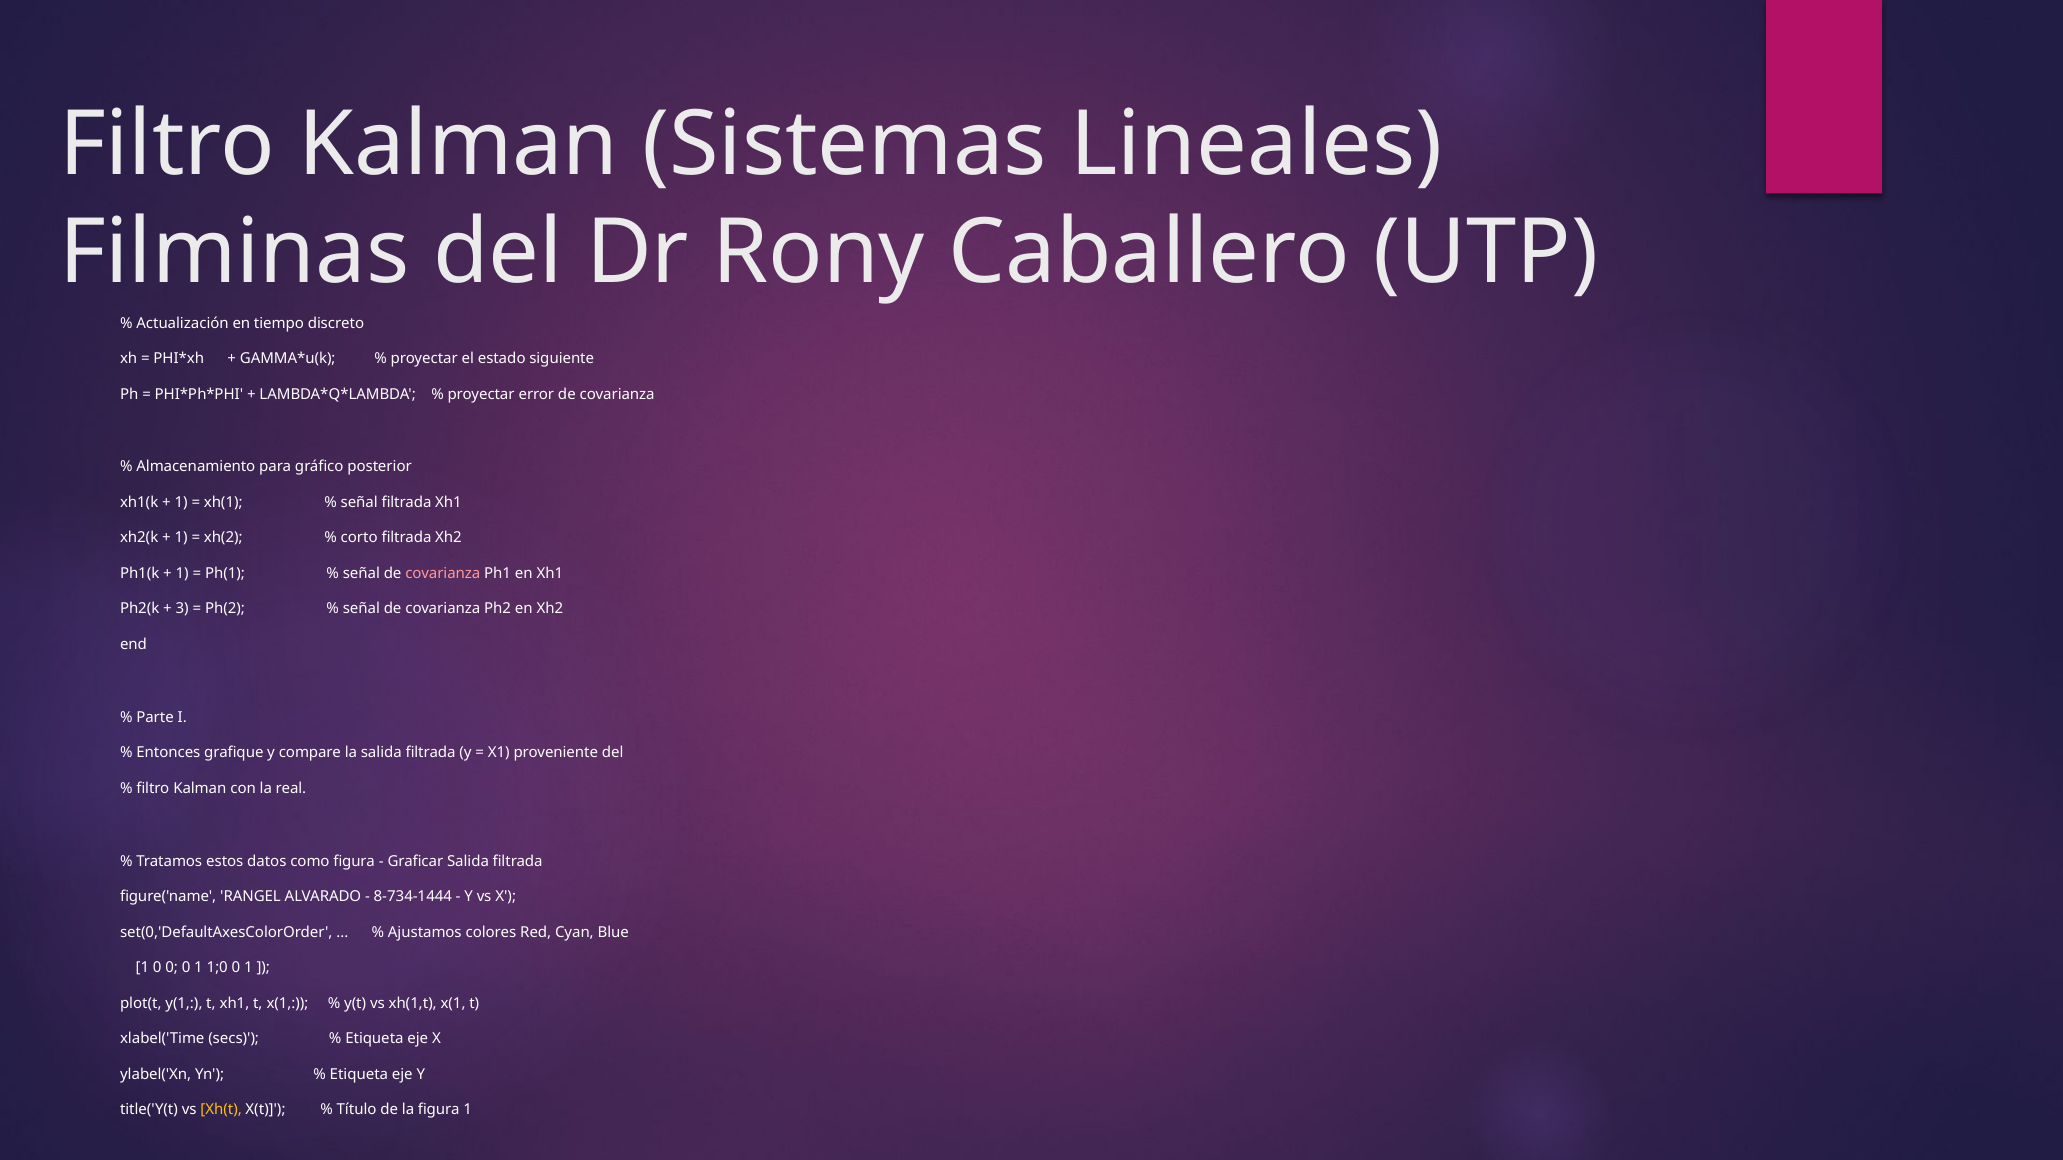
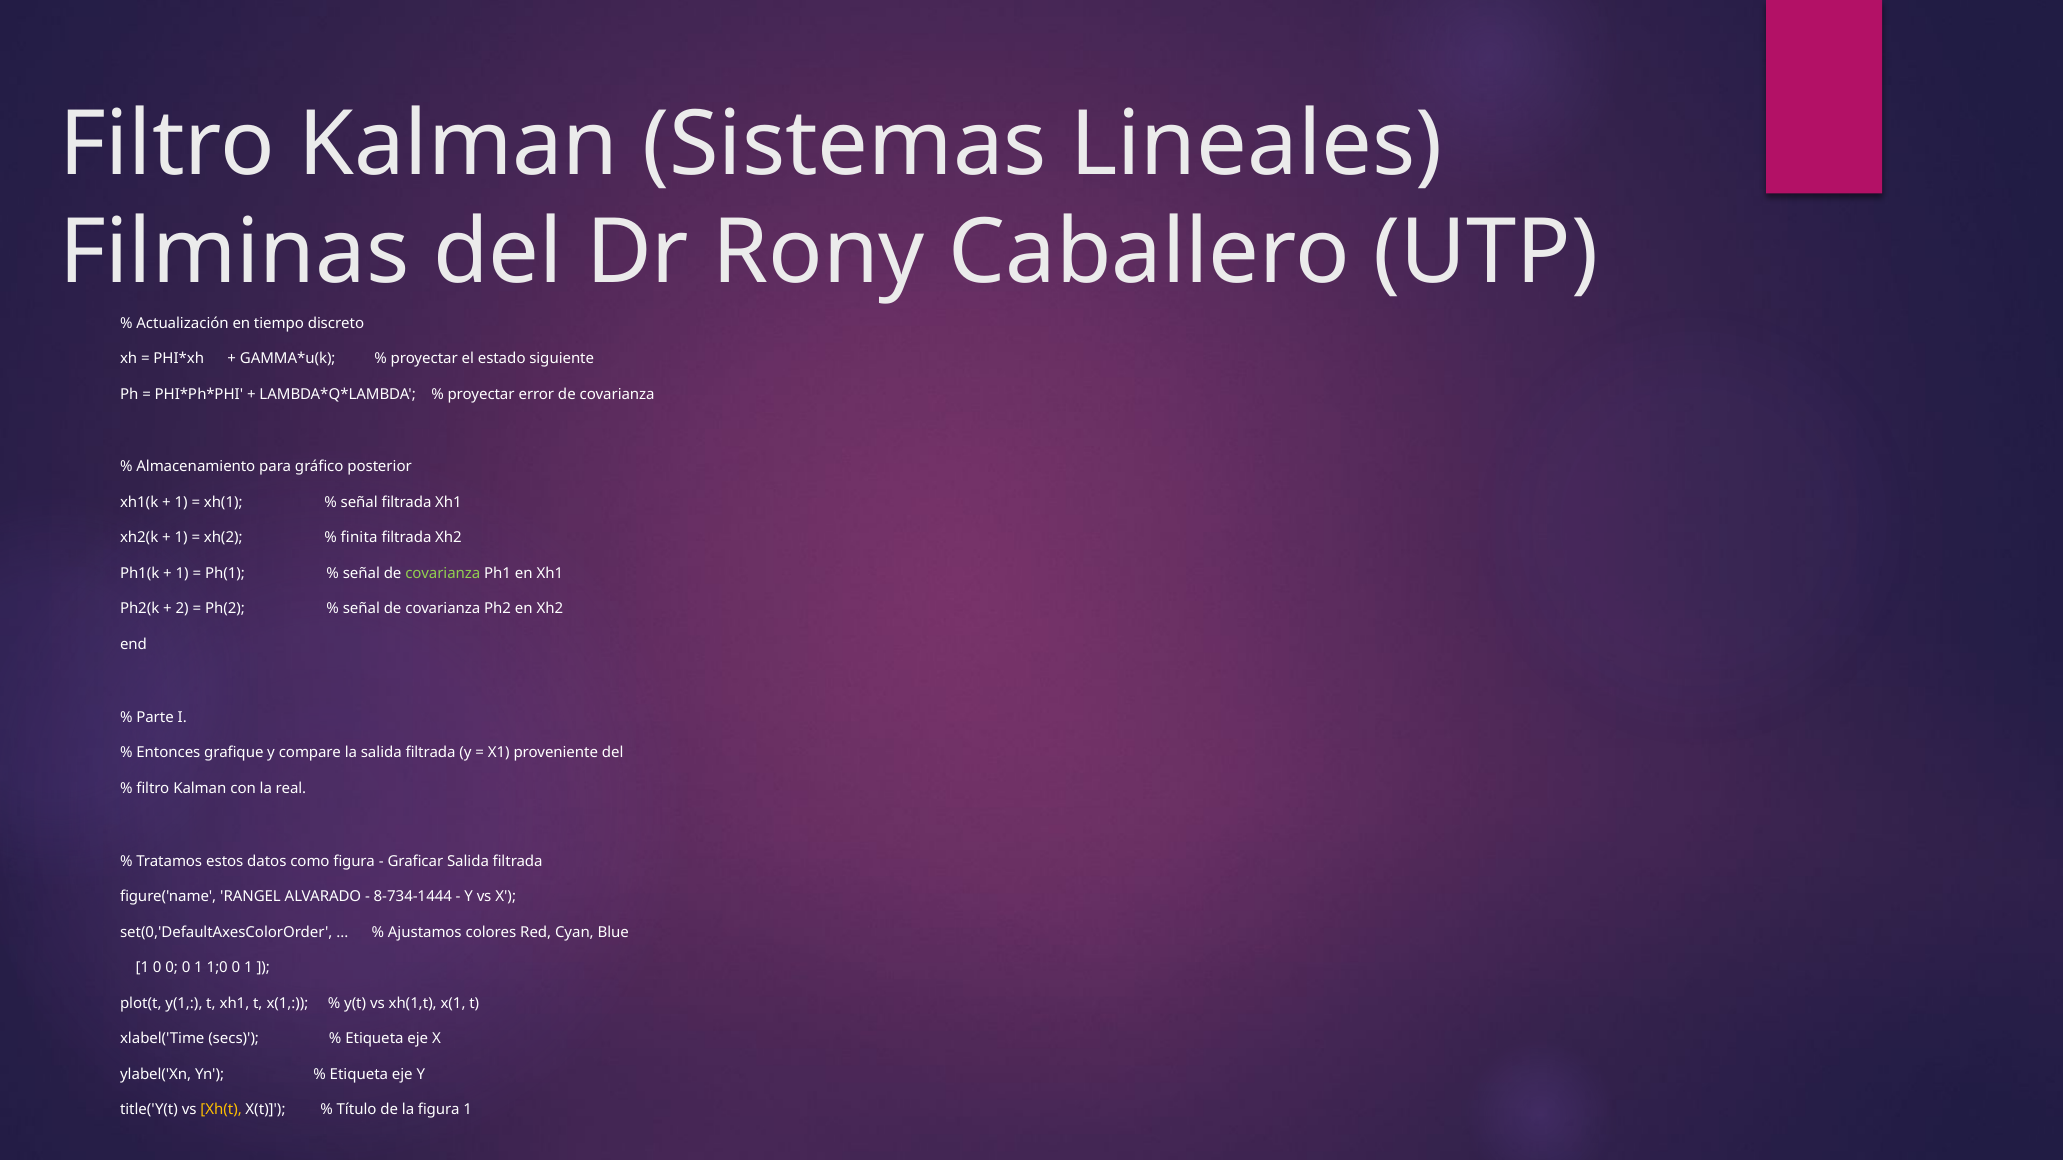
corto: corto -> finita
covarianza at (443, 574) colour: pink -> light green
3: 3 -> 2
